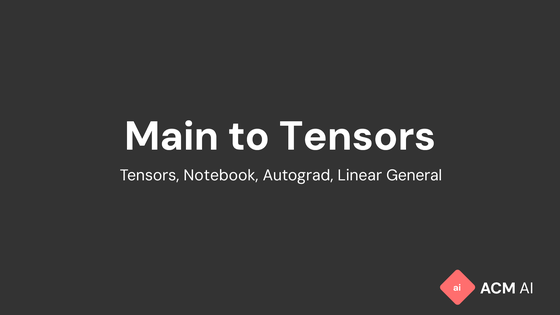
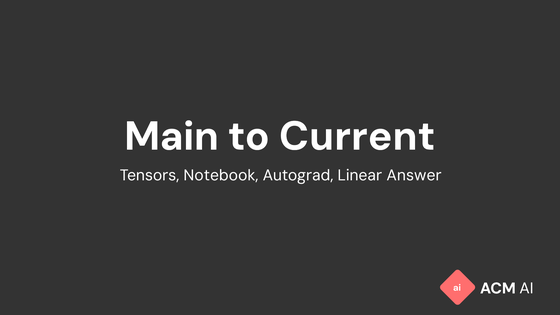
to Tensors: Tensors -> Current
General: General -> Answer
